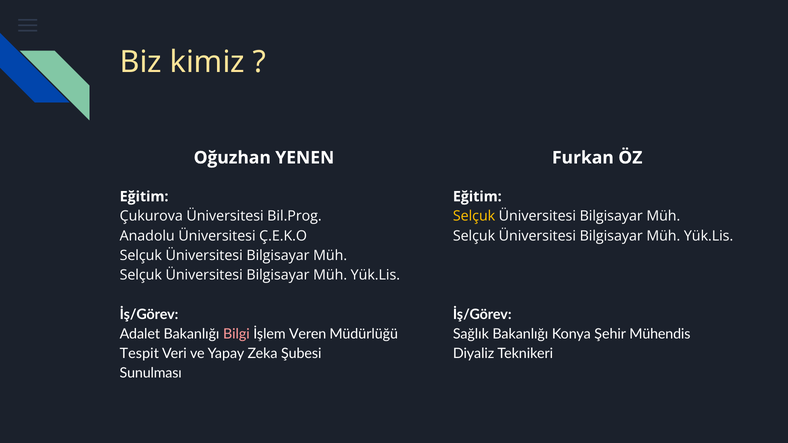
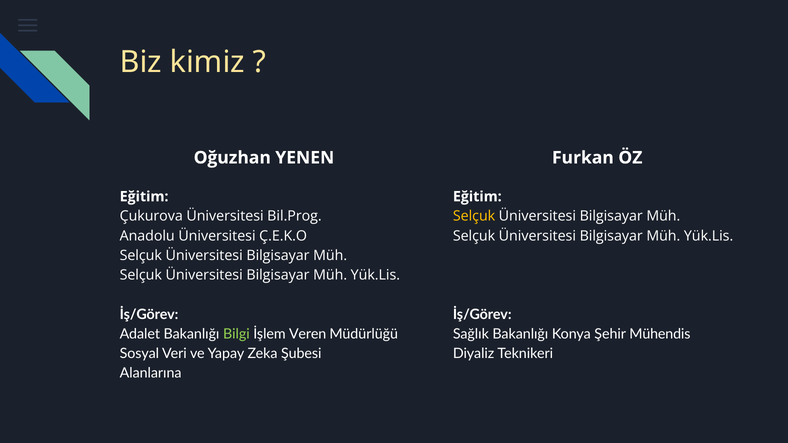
Bilgi colour: pink -> light green
Tespit: Tespit -> Sosyal
Sunulması: Sunulması -> Alanlarına
